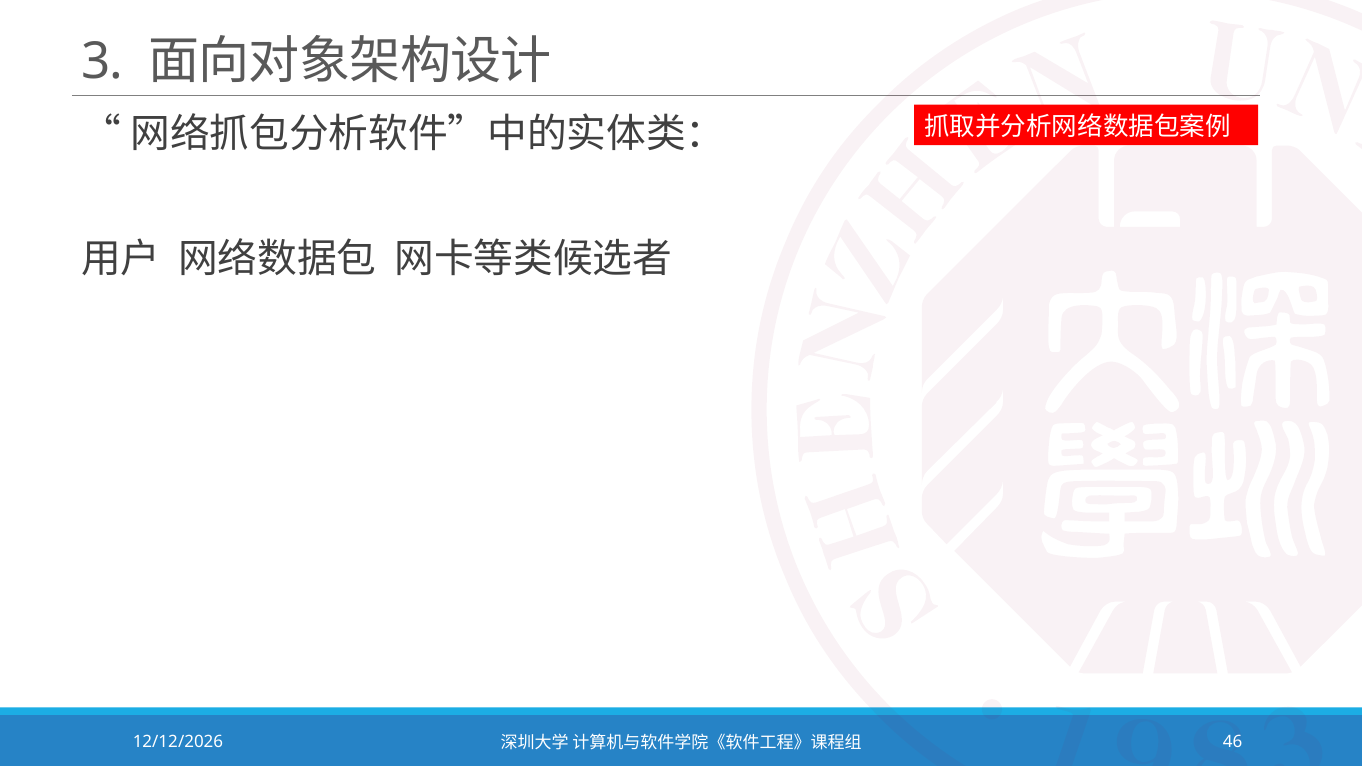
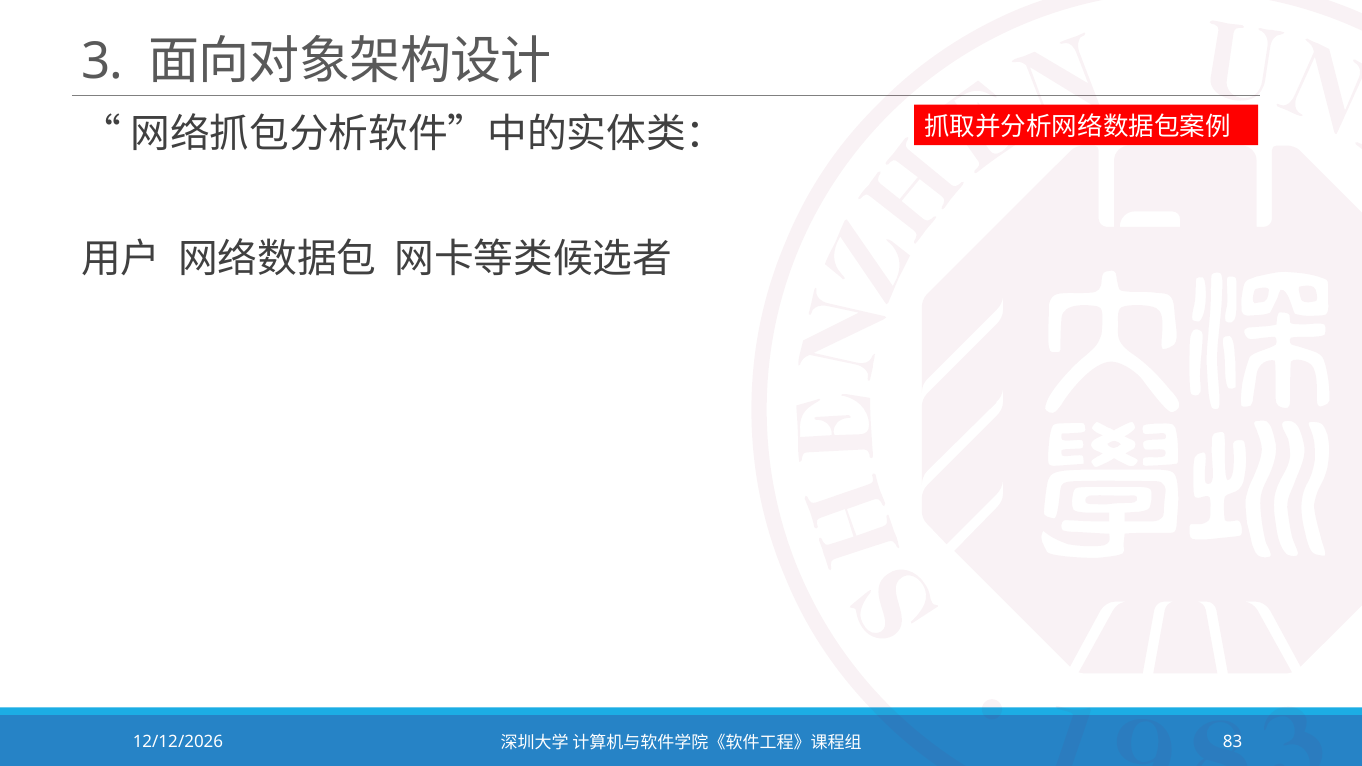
46: 46 -> 83
